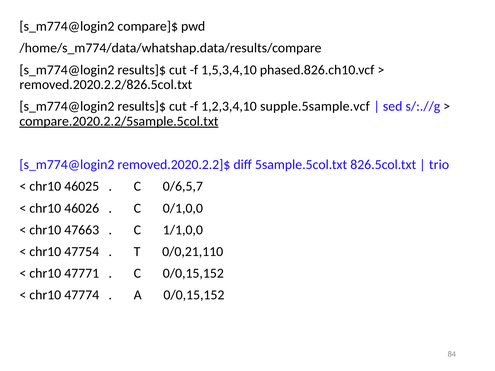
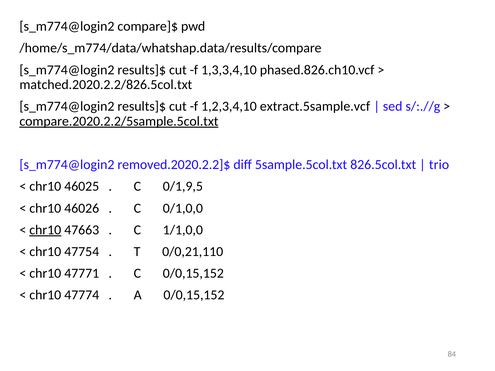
1,5,3,4,10: 1,5,3,4,10 -> 1,3,3,4,10
removed.2020.2.2/826.5col.txt: removed.2020.2.2/826.5col.txt -> matched.2020.2.2/826.5col.txt
supple.5sample.vcf: supple.5sample.vcf -> extract.5sample.vcf
0/6,5,7: 0/6,5,7 -> 0/1,9,5
chr10 at (45, 230) underline: none -> present
